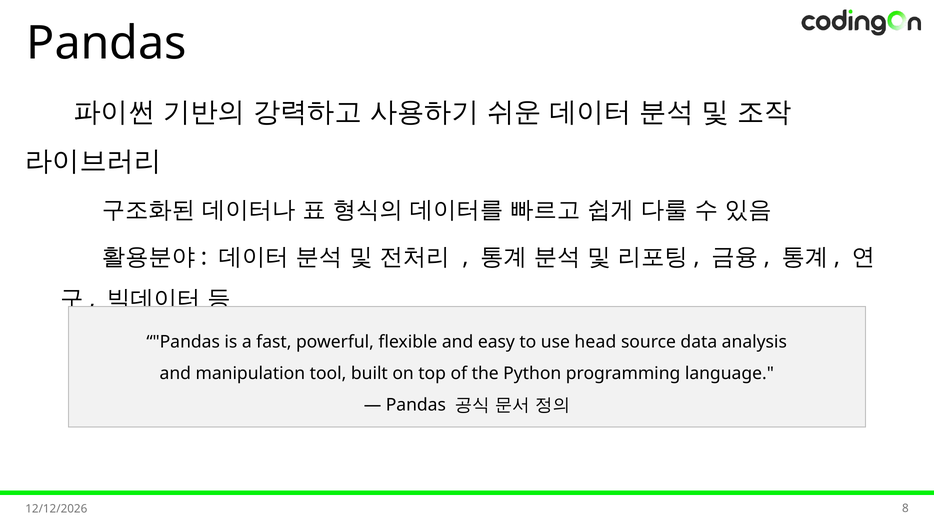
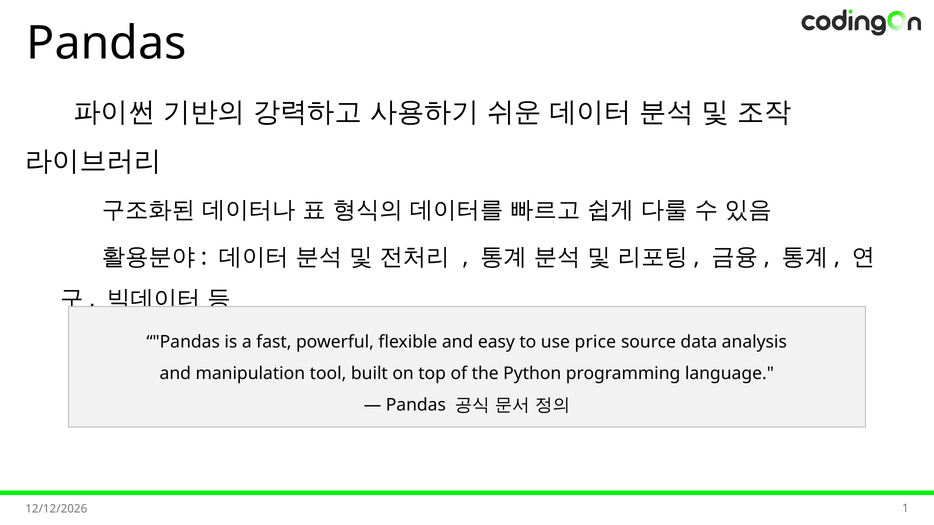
head: head -> price
8: 8 -> 1
